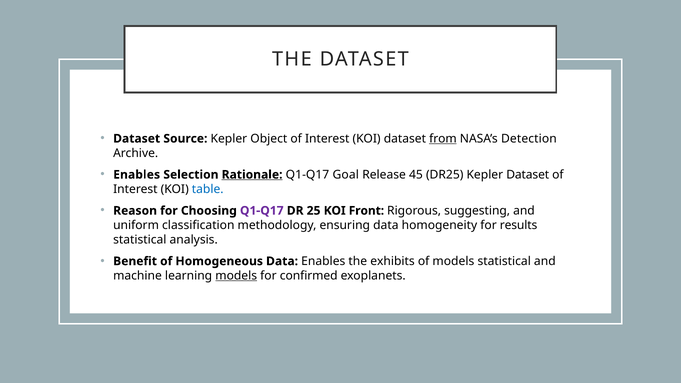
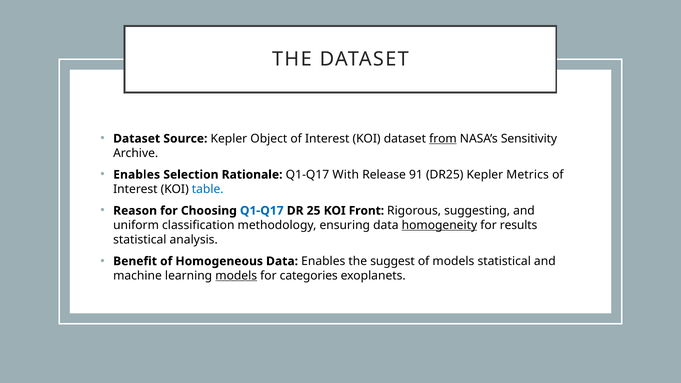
Detection: Detection -> Sensitivity
Rationale underline: present -> none
Goal: Goal -> With
45: 45 -> 91
Kepler Dataset: Dataset -> Metrics
Q1-Q17 at (262, 211) colour: purple -> blue
homogeneity underline: none -> present
exhibits: exhibits -> suggest
confirmed: confirmed -> categories
